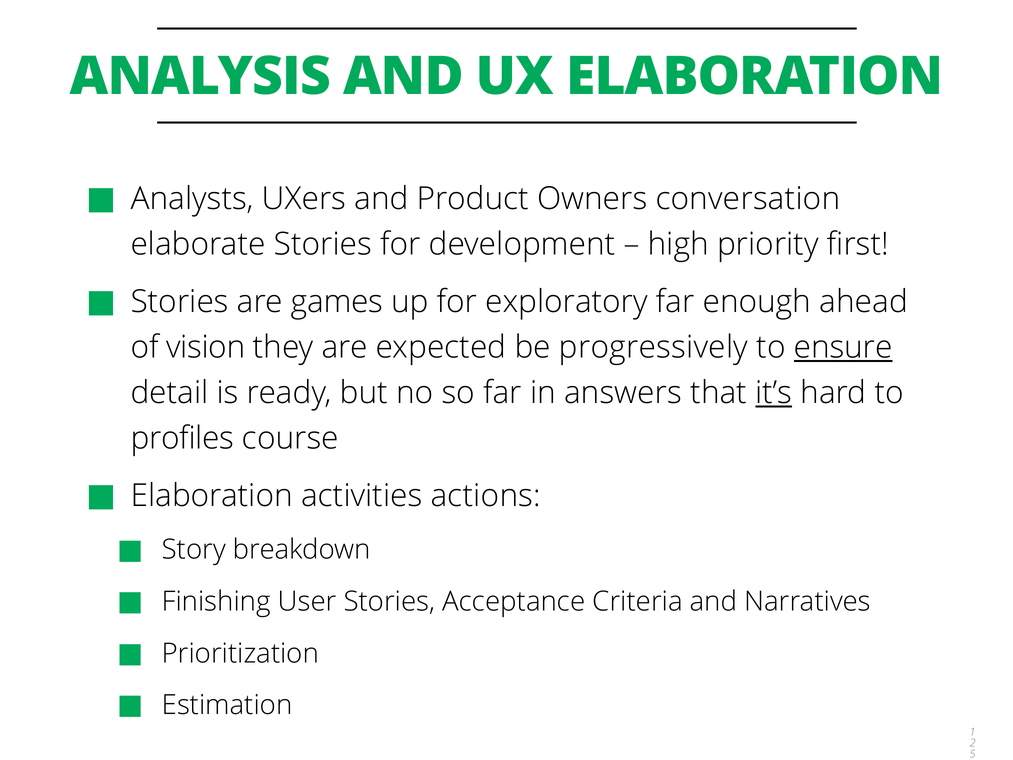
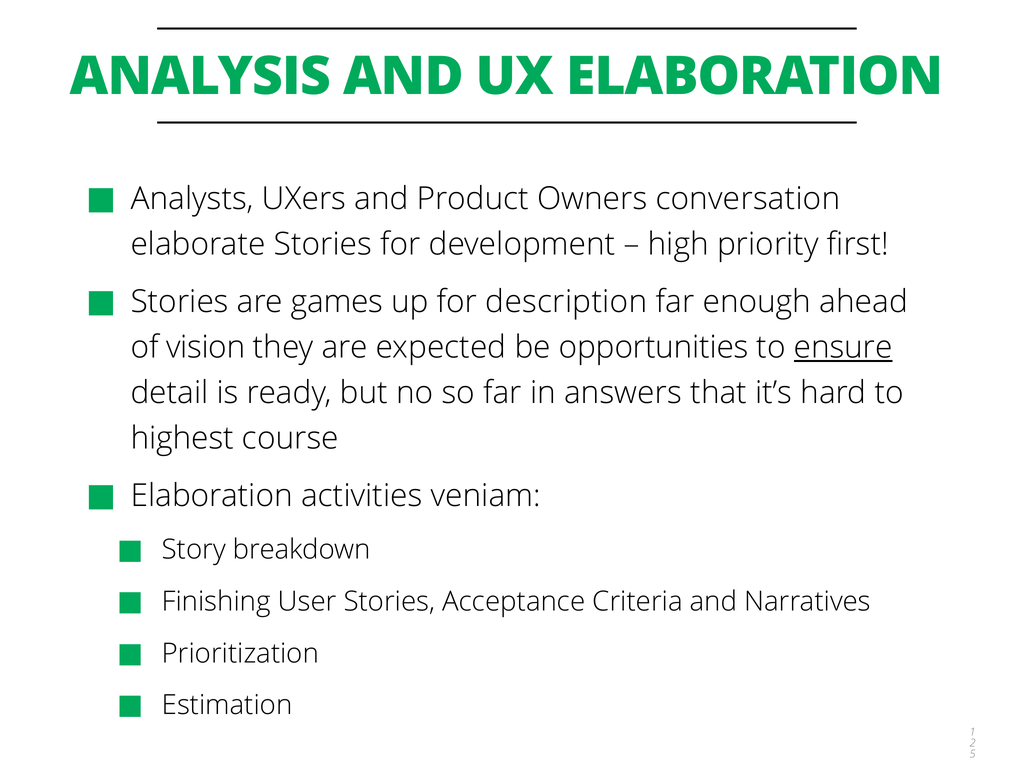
exploratory: exploratory -> description
progressively: progressively -> opportunities
it’s underline: present -> none
profiles: profiles -> highest
actions: actions -> veniam
